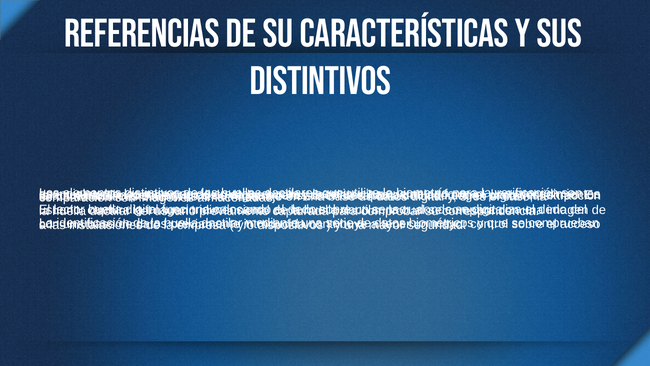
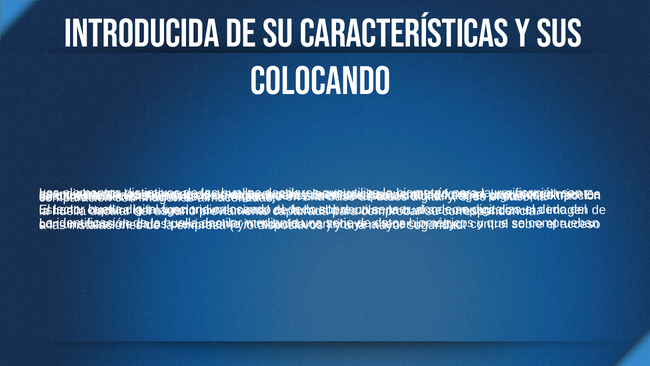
referencias at (142, 34): referencias -> introducida
distintivos at (321, 81): distintivos -> colocando
